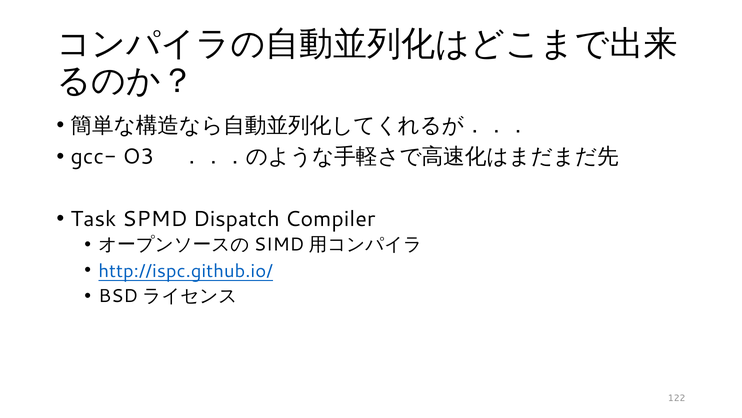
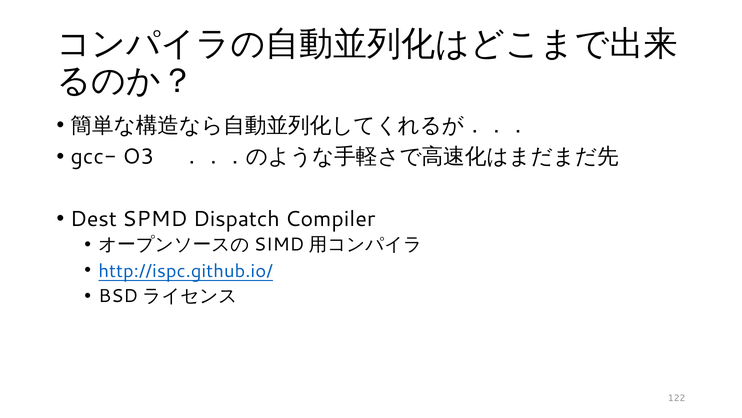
Task: Task -> Dest
